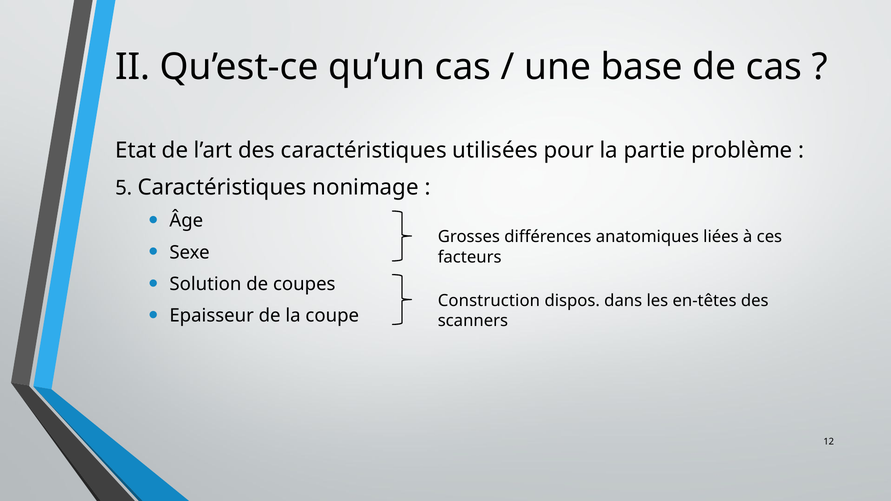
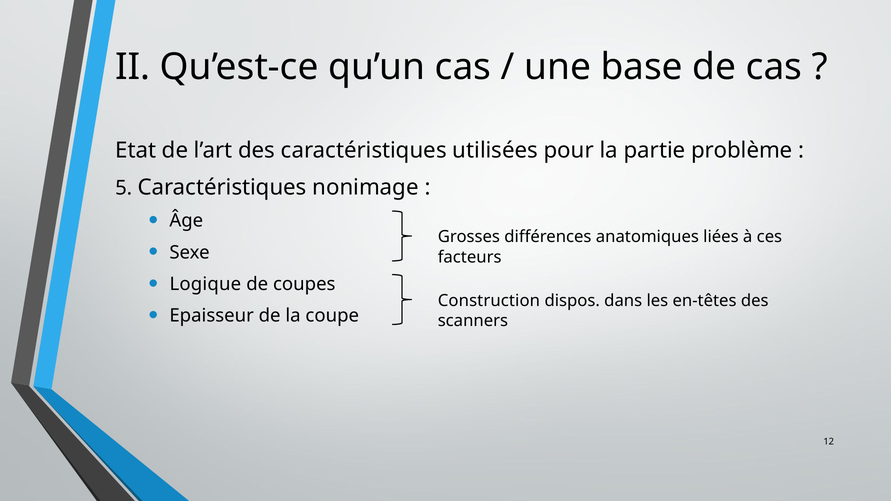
Solution: Solution -> Logique
